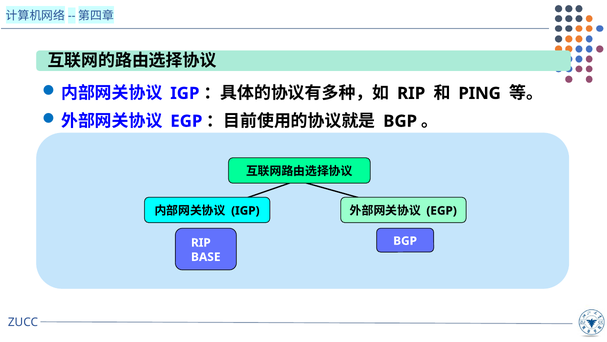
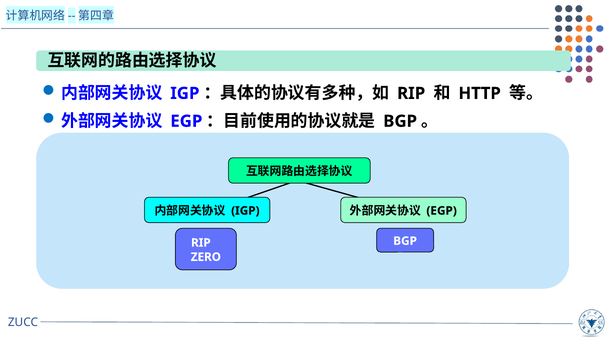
PING: PING -> HTTP
BASE: BASE -> ZERO
